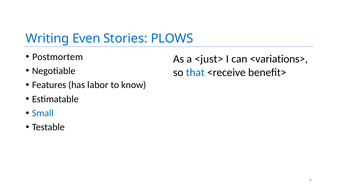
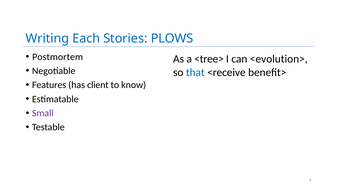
Even: Even -> Each
<just>: <just> -> <tree>
<variations>: <variations> -> <evolution>
labor: labor -> client
Small colour: blue -> purple
